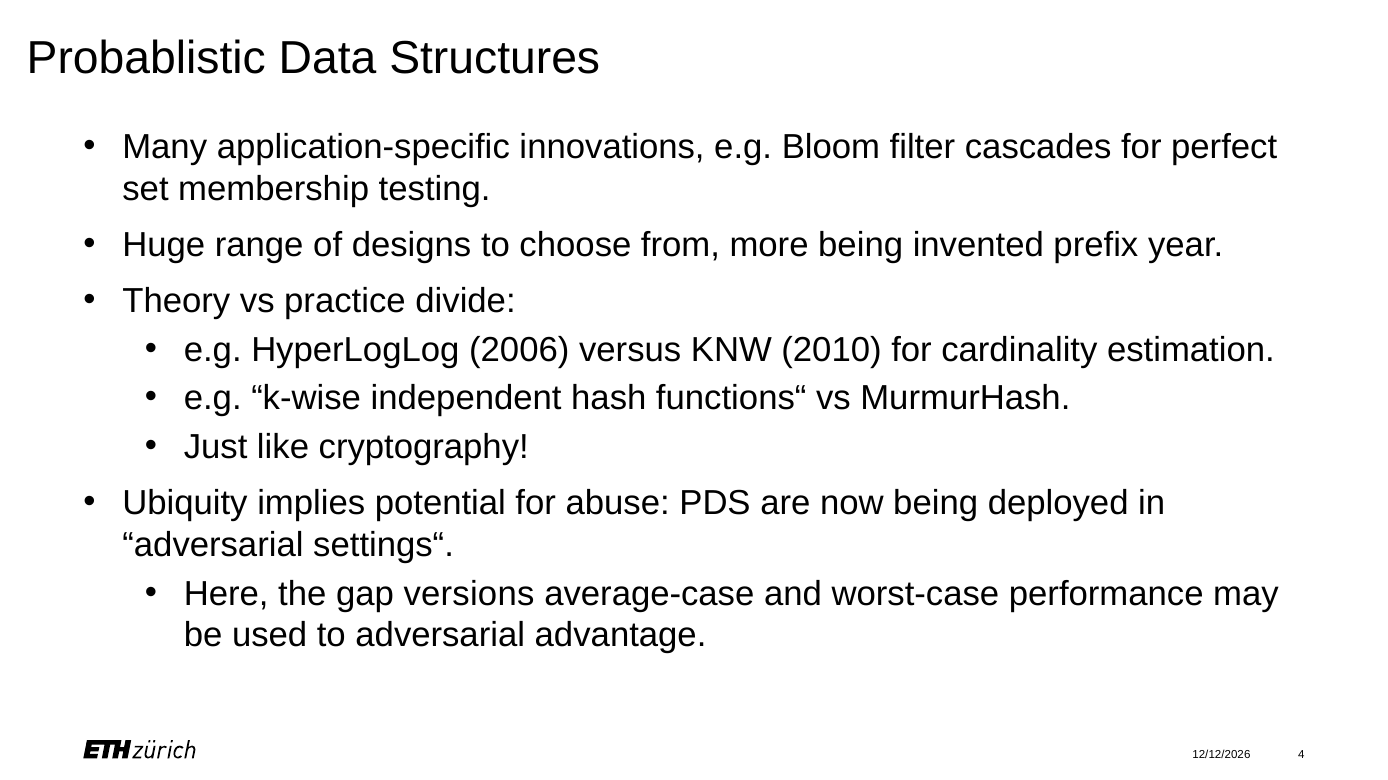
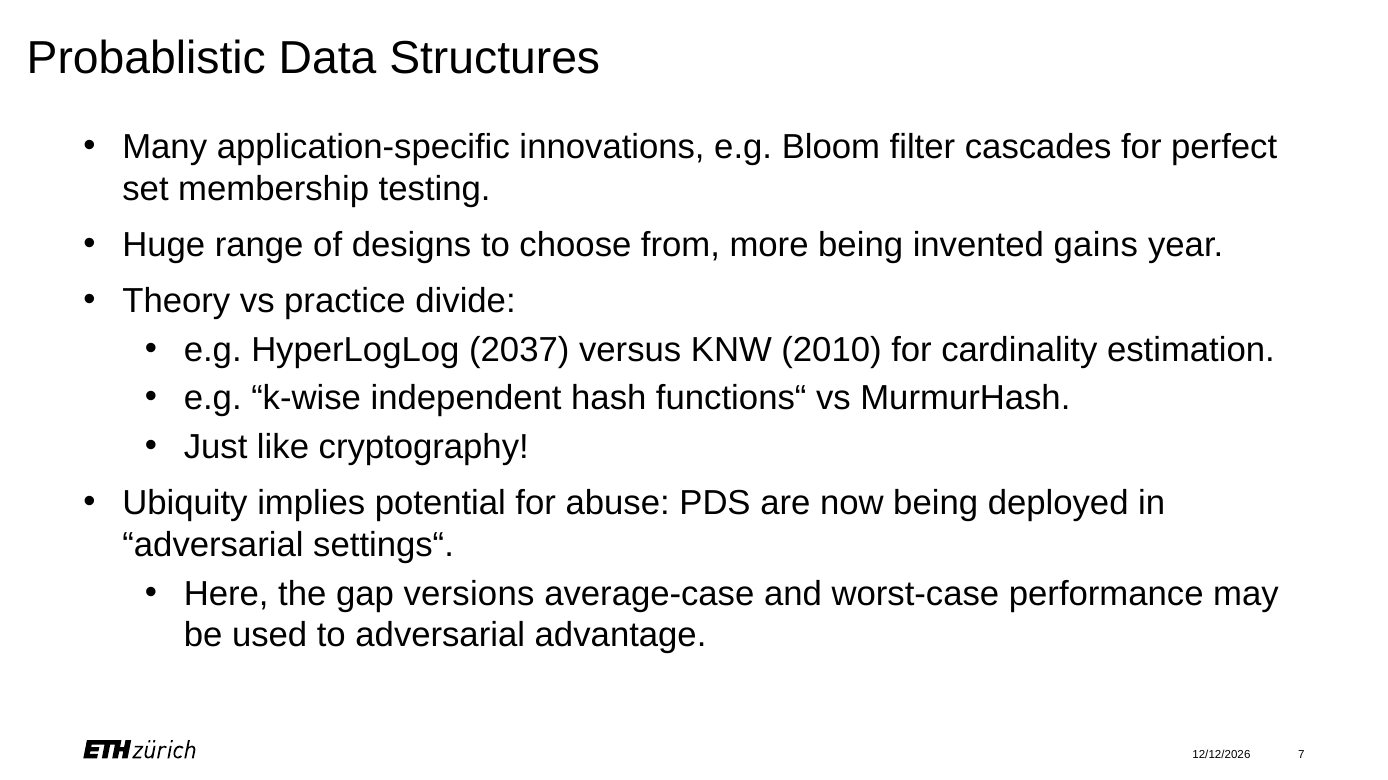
prefix: prefix -> gains
2006: 2006 -> 2037
4: 4 -> 7
